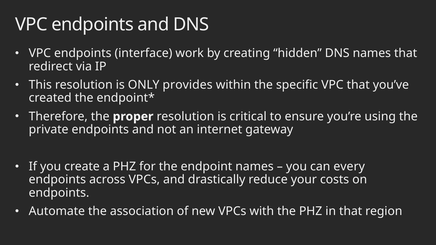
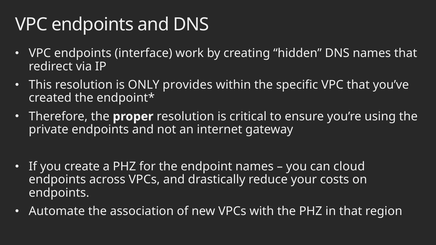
every: every -> cloud
